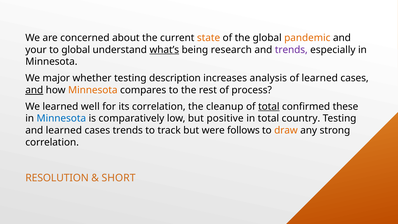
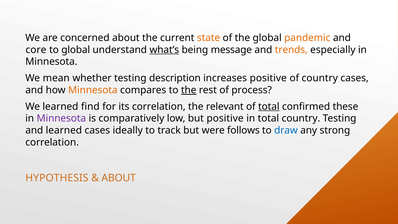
your: your -> core
research: research -> message
trends at (291, 50) colour: purple -> orange
major: major -> mean
increases analysis: analysis -> positive
of learned: learned -> country
and at (34, 90) underline: present -> none
the at (189, 90) underline: none -> present
well: well -> find
cleanup: cleanup -> relevant
Minnesota at (61, 118) colour: blue -> purple
cases trends: trends -> ideally
draw colour: orange -> blue
RESOLUTION: RESOLUTION -> HYPOTHESIS
SHORT at (119, 178): SHORT -> ABOUT
